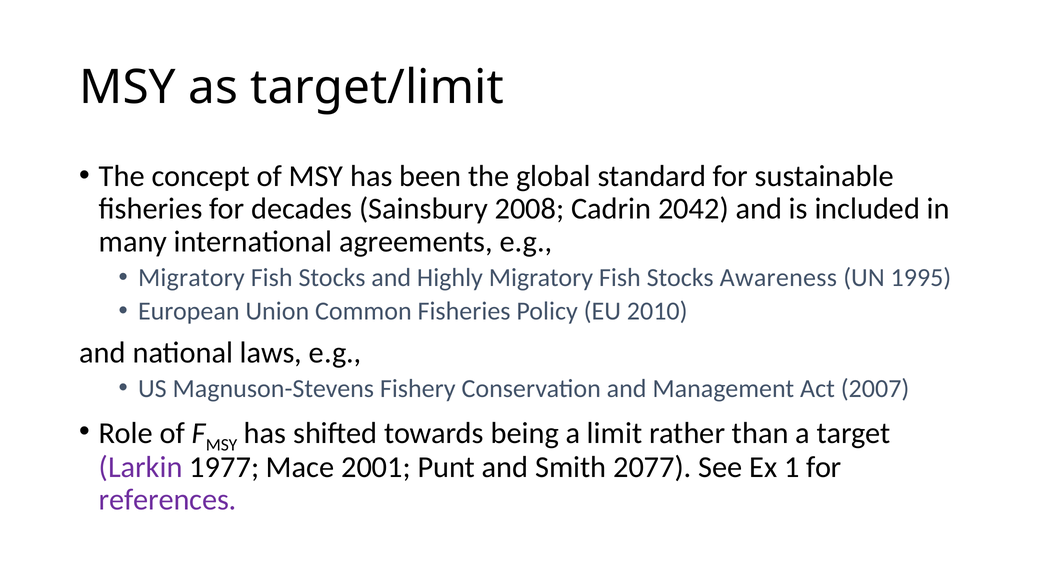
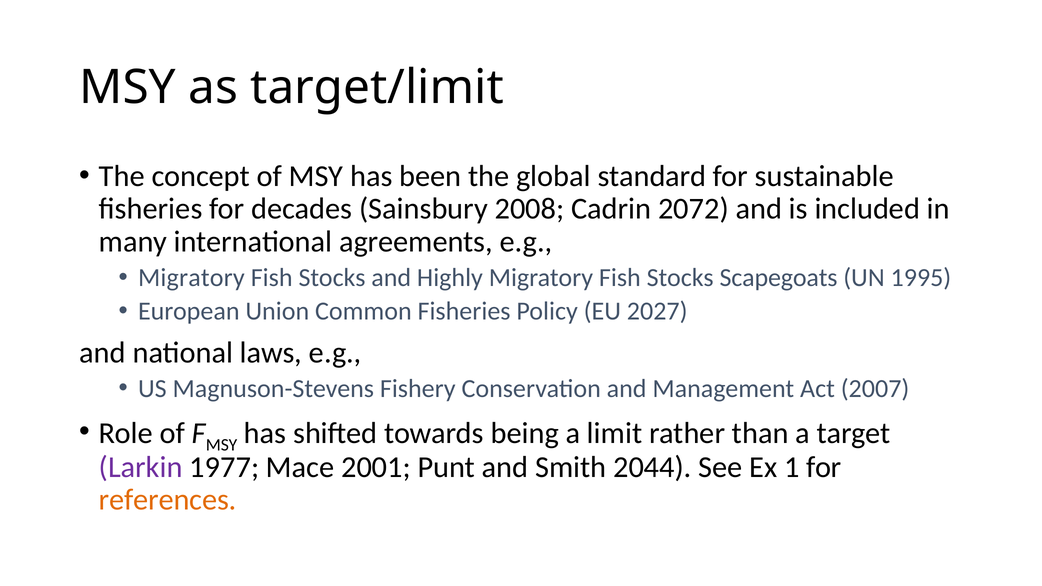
2042: 2042 -> 2072
Awareness: Awareness -> Scapegoats
2010: 2010 -> 2027
2077: 2077 -> 2044
references colour: purple -> orange
